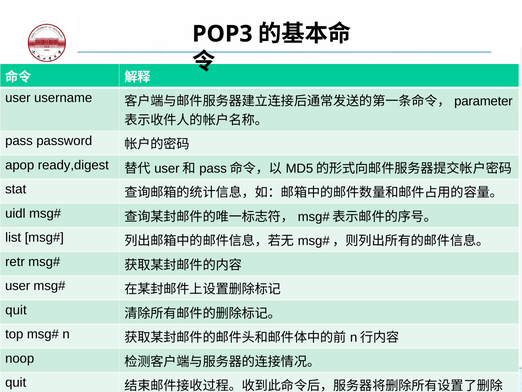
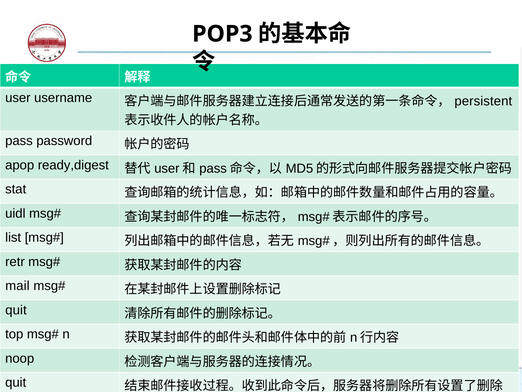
parameter: parameter -> persistent
user at (18, 286): user -> mail
